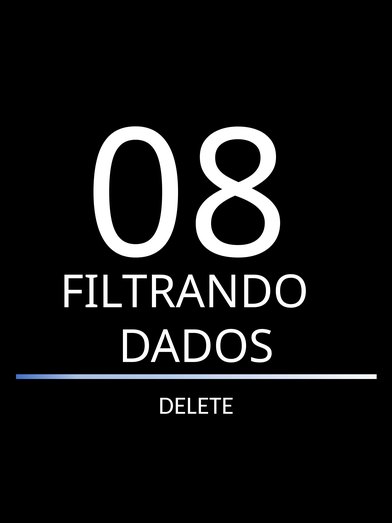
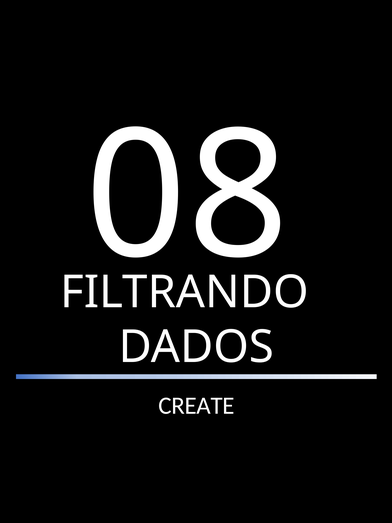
DELETE: DELETE -> CREATE
